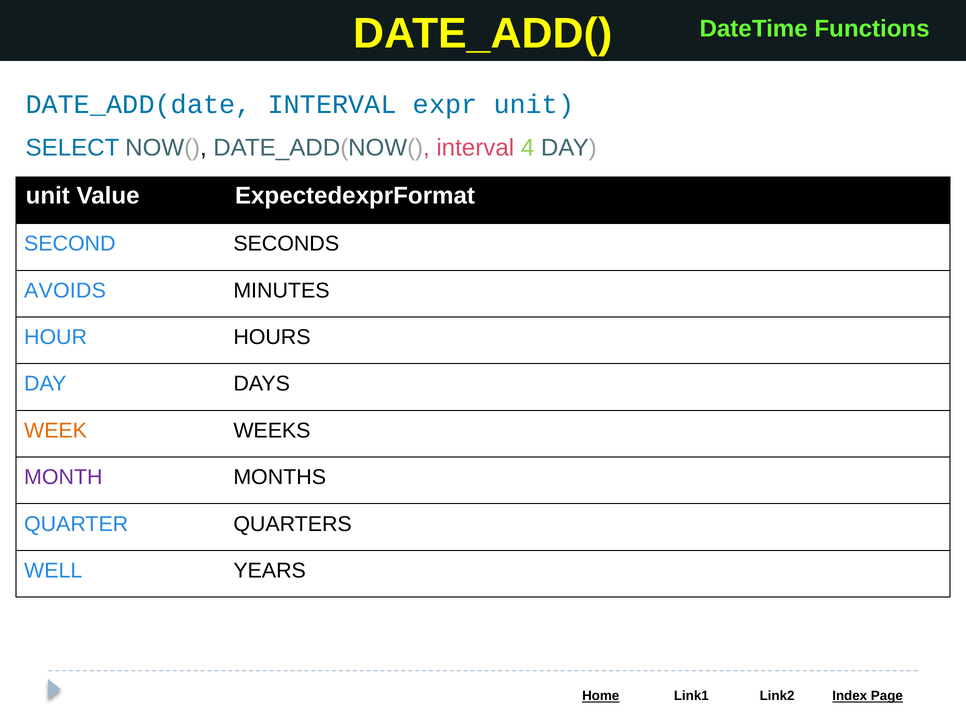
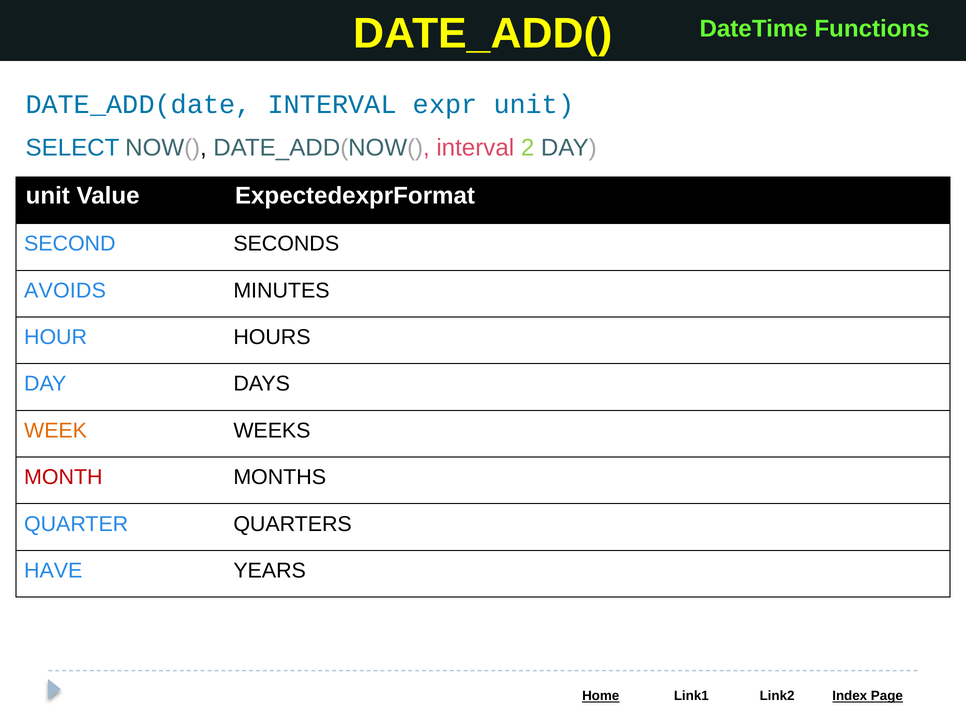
4: 4 -> 2
MONTH colour: purple -> red
WELL: WELL -> HAVE
